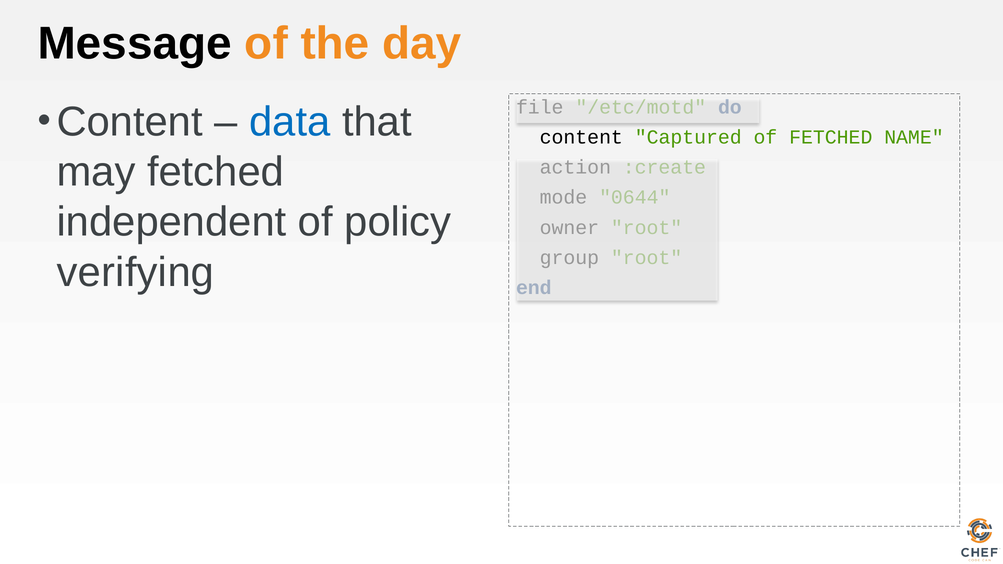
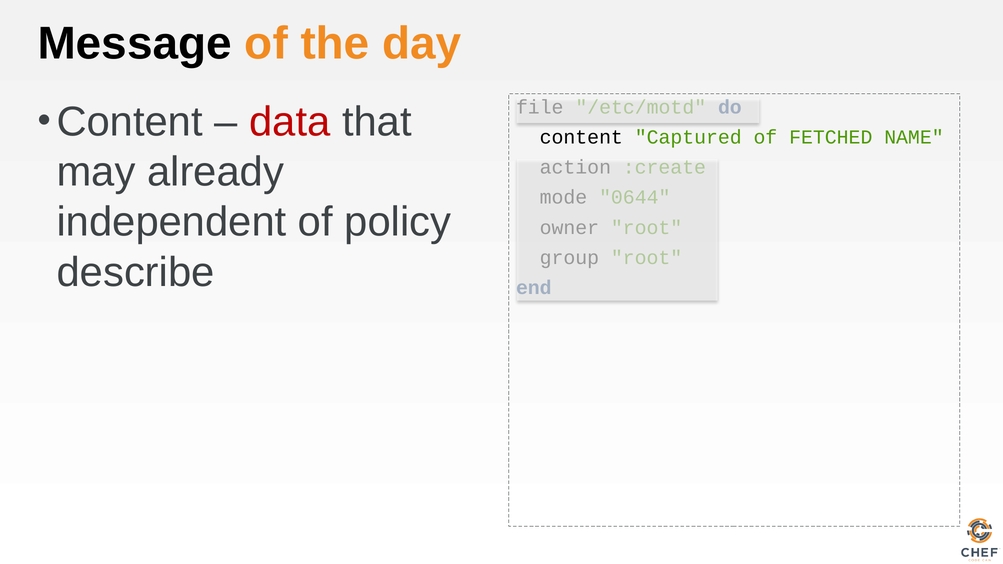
data colour: blue -> red
may fetched: fetched -> already
verifying: verifying -> describe
